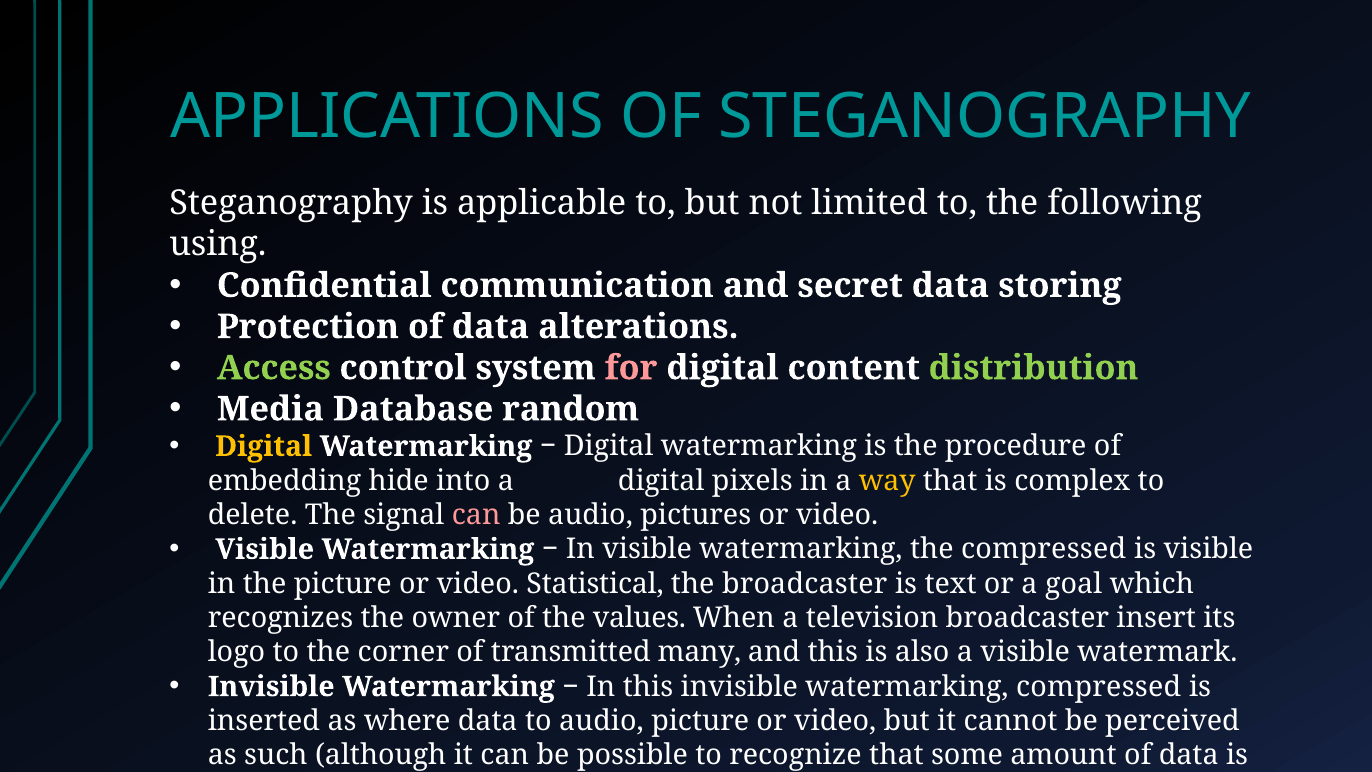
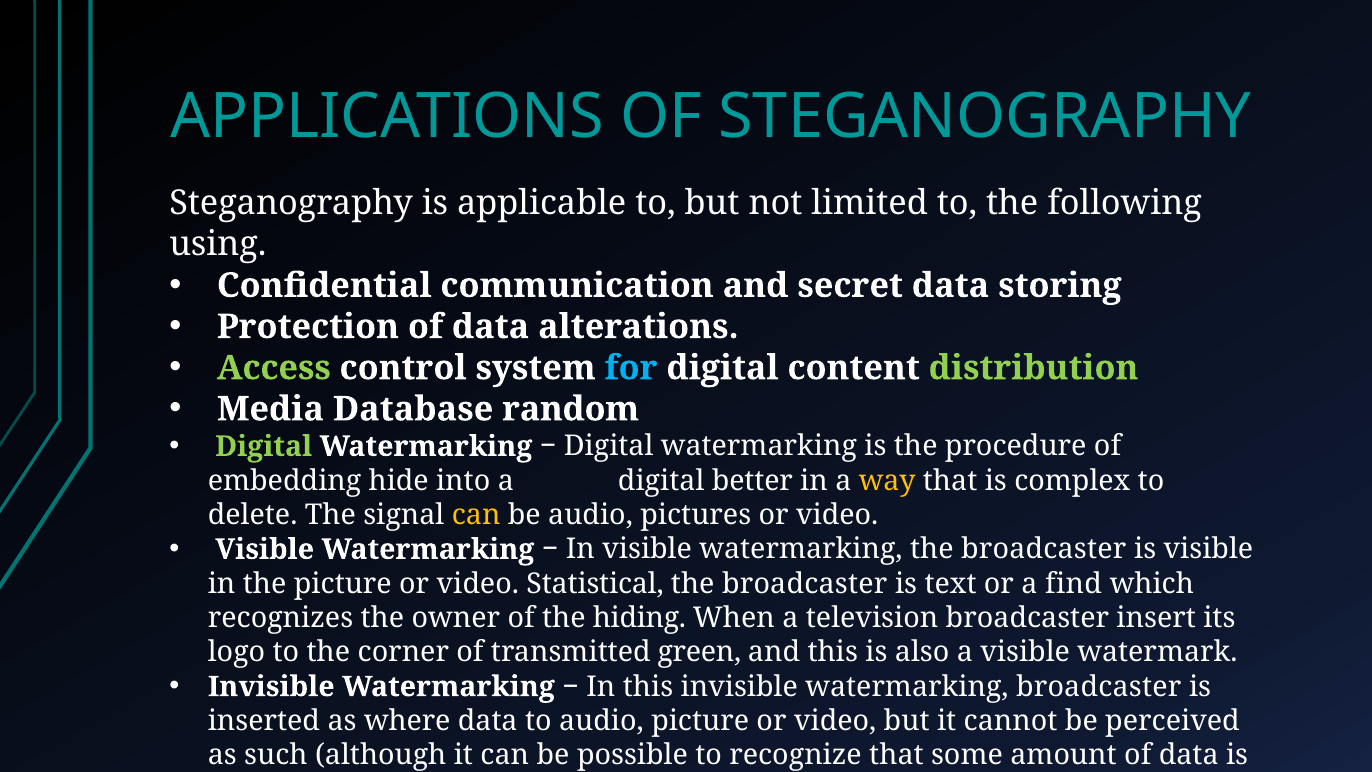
for colour: pink -> light blue
Digital at (264, 446) colour: yellow -> light green
pixels: pixels -> better
can at (476, 515) colour: pink -> yellow
watermarking the compressed: compressed -> broadcaster
goal: goal -> find
values: values -> hiding
many: many -> green
watermarking compressed: compressed -> broadcaster
